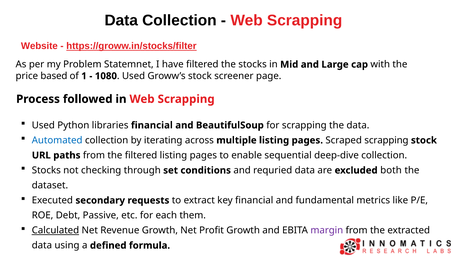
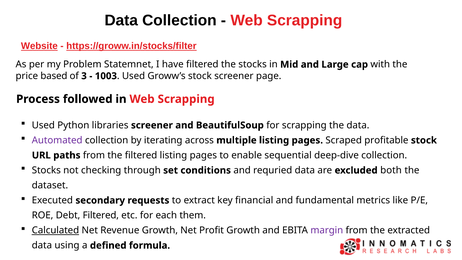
Website underline: none -> present
1: 1 -> 3
1080: 1080 -> 1003
libraries financial: financial -> screener
Automated colour: blue -> purple
Scraped scrapping: scrapping -> profitable
Debt Passive: Passive -> Filtered
